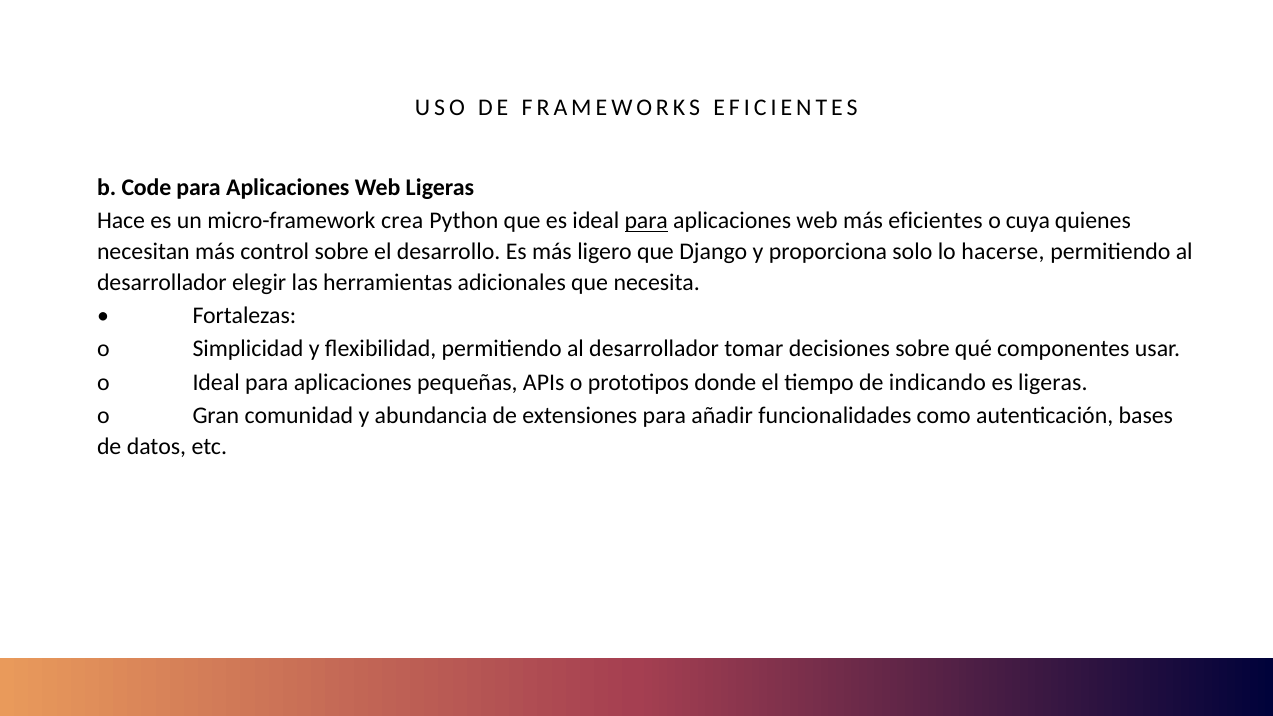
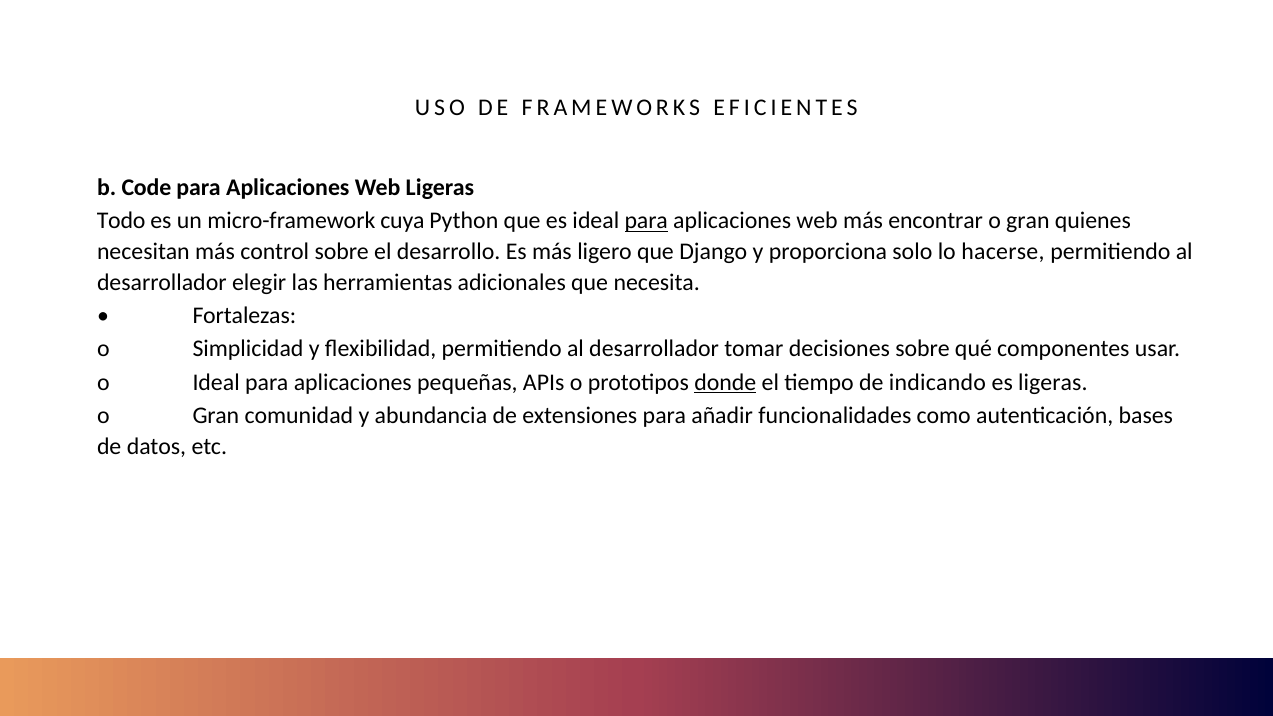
Hace: Hace -> Todo
crea: crea -> cuya
más eficientes: eficientes -> encontrar
cuya at (1028, 221): cuya -> gran
donde underline: none -> present
